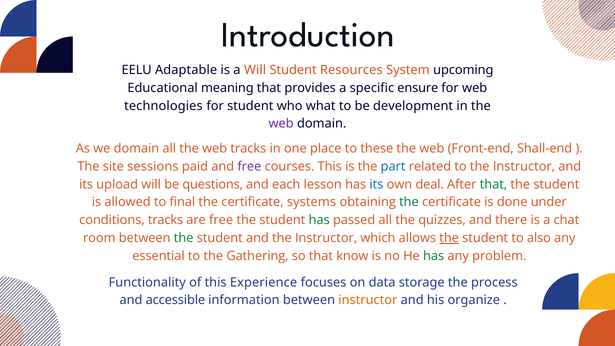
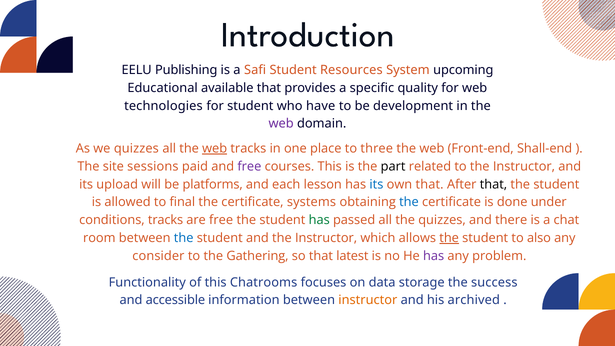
Adaptable: Adaptable -> Publishing
a Will: Will -> Safi
meaning: meaning -> available
ensure: ensure -> quality
what: what -> have
we domain: domain -> quizzes
web at (215, 148) underline: none -> present
these: these -> three
part colour: blue -> black
questions: questions -> platforms
own deal: deal -> that
that at (493, 184) colour: green -> black
the at (409, 202) colour: green -> blue
the at (184, 238) colour: green -> blue
essential: essential -> consider
know: know -> latest
has at (434, 256) colour: green -> purple
Experience: Experience -> Chatrooms
process: process -> success
organize: organize -> archived
